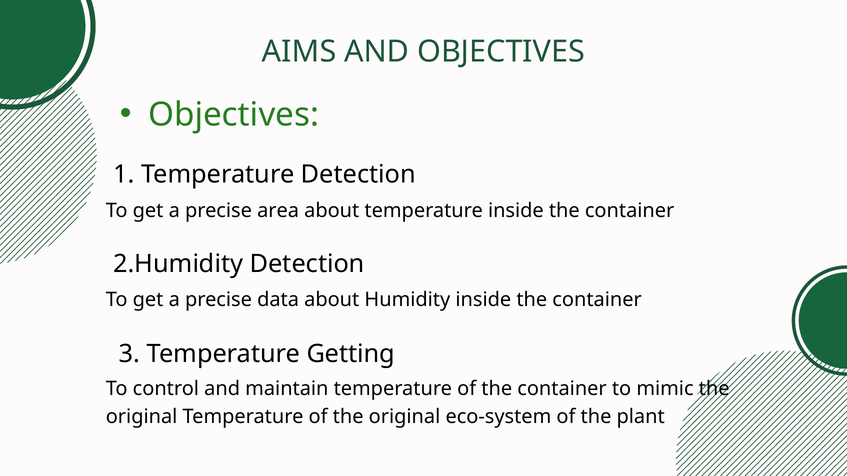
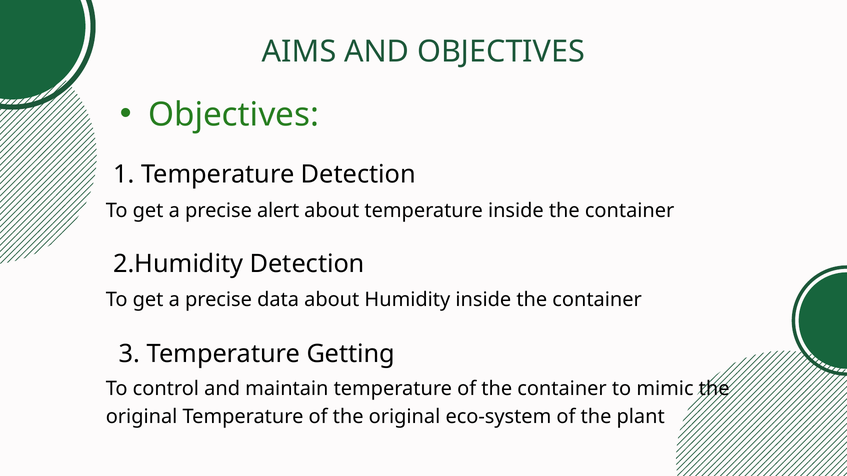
area: area -> alert
